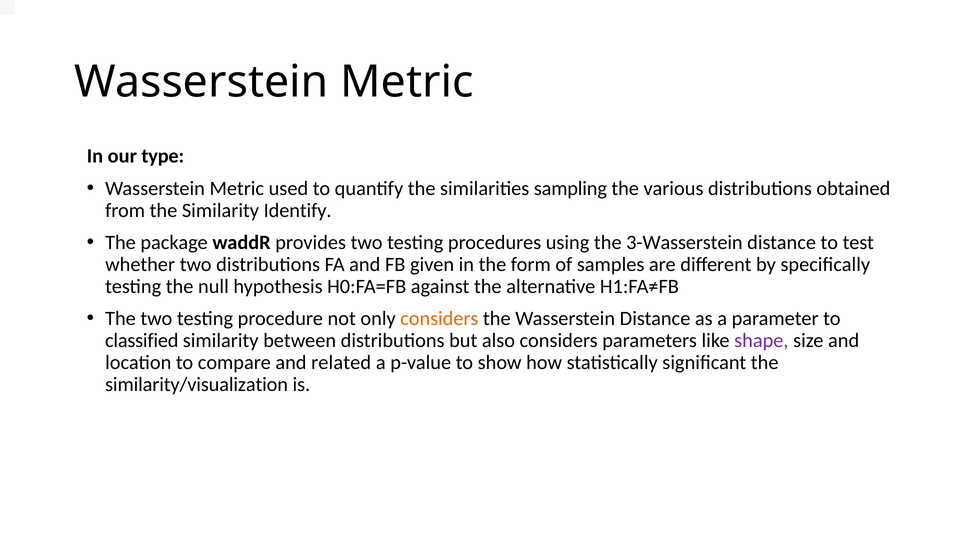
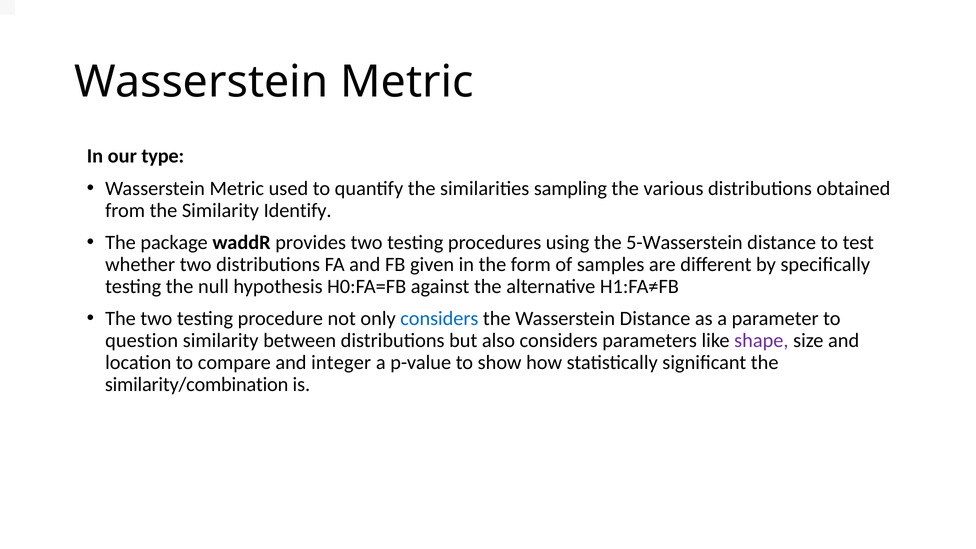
3-Wasserstein: 3-Wasserstein -> 5-Wasserstein
considers at (439, 319) colour: orange -> blue
classified: classified -> question
related: related -> integer
similarity/visualization: similarity/visualization -> similarity/combination
